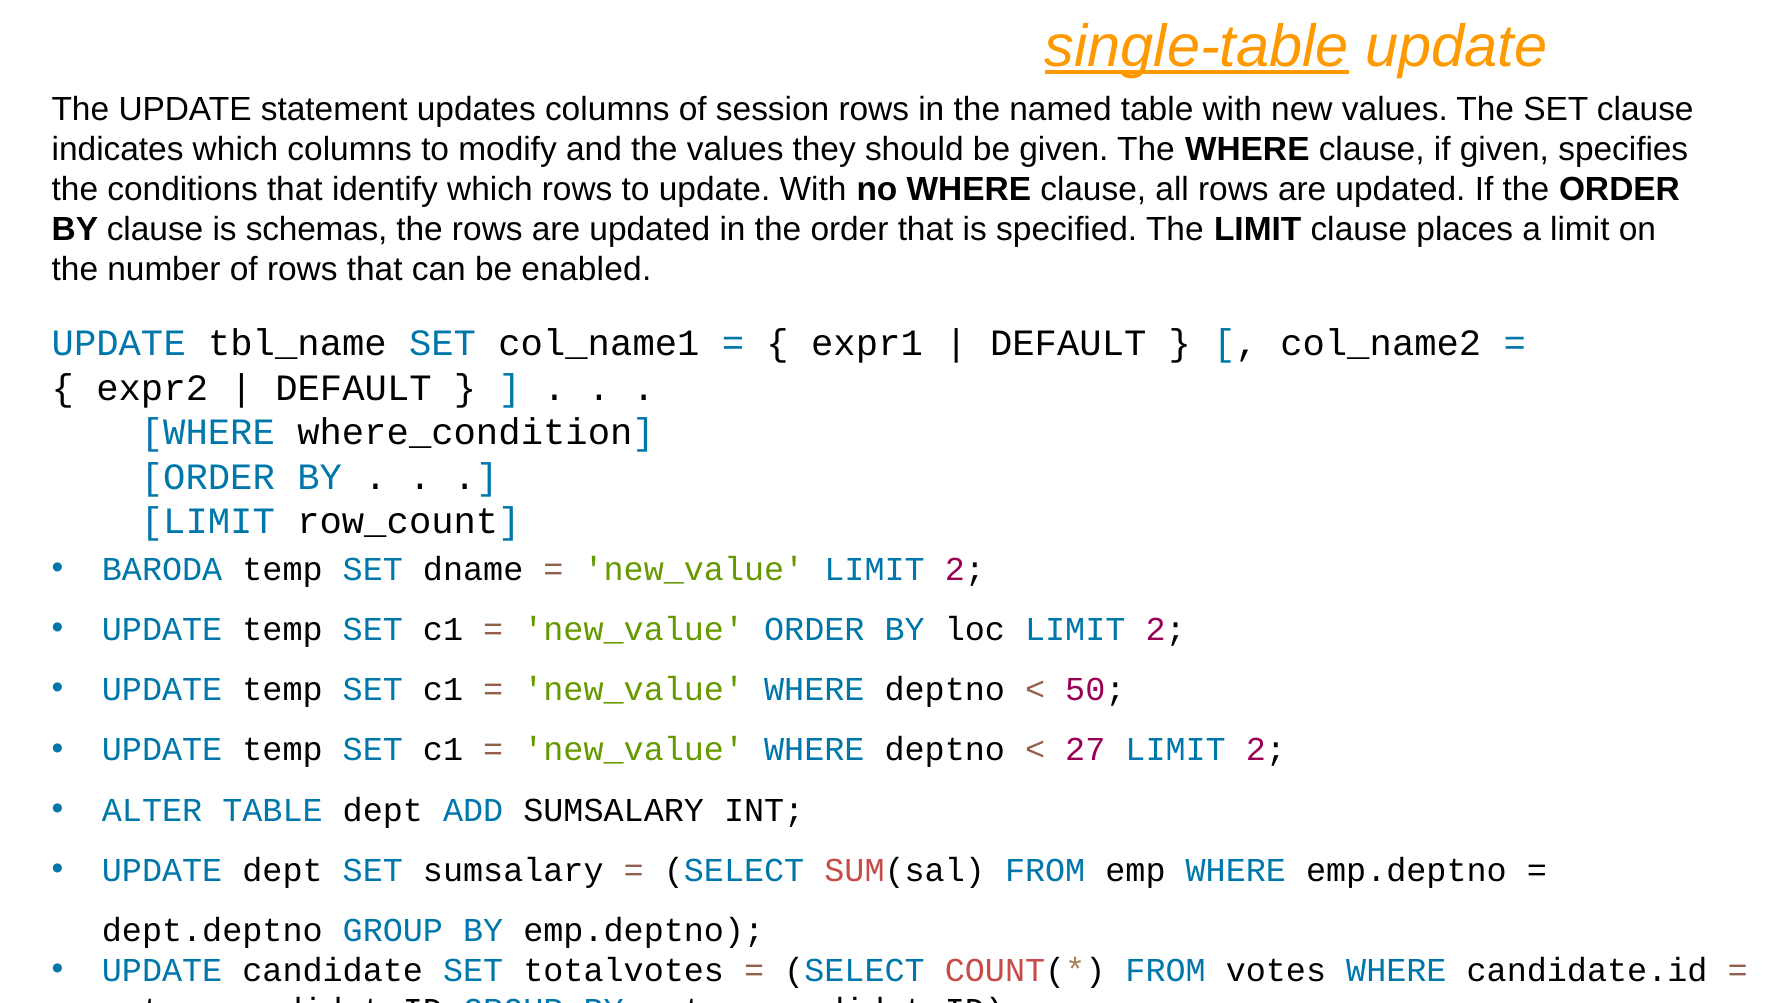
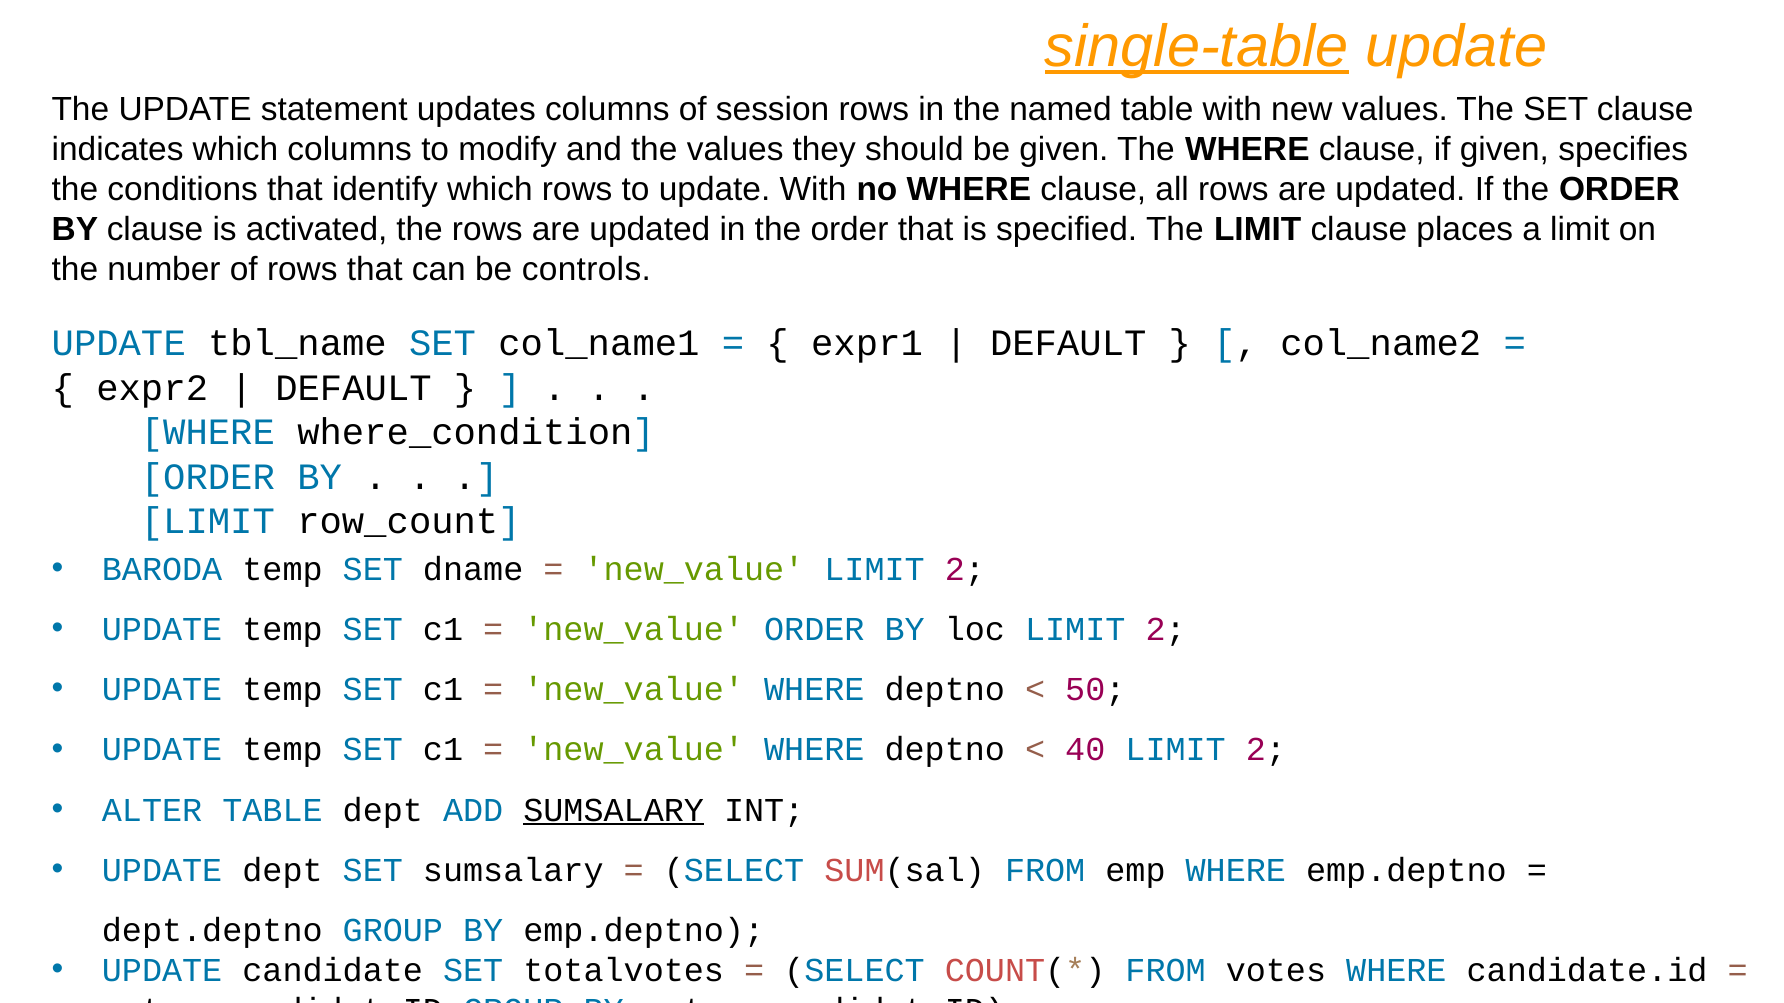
schemas: schemas -> activated
enabled: enabled -> controls
27: 27 -> 40
SUMSALARY at (614, 811) underline: none -> present
